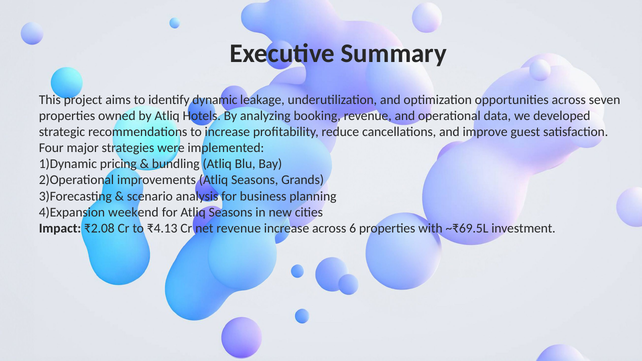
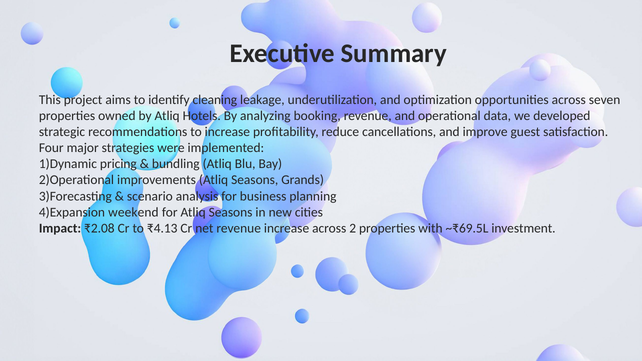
dynamic: dynamic -> cleaning
6: 6 -> 2
